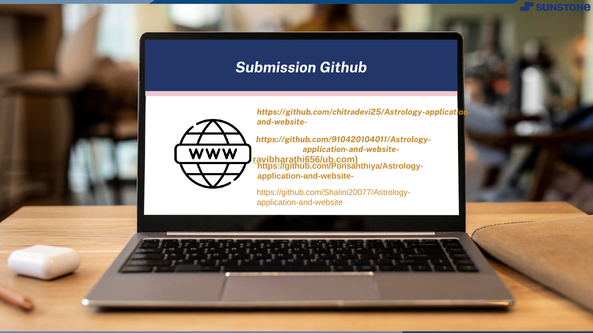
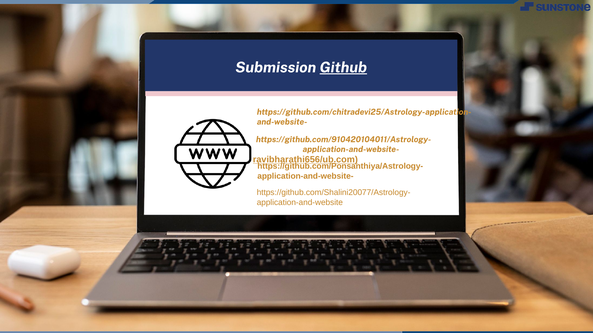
Github underline: none -> present
